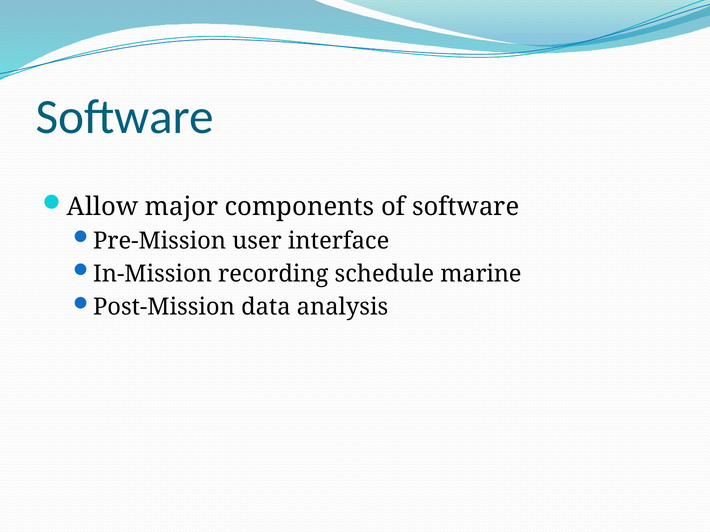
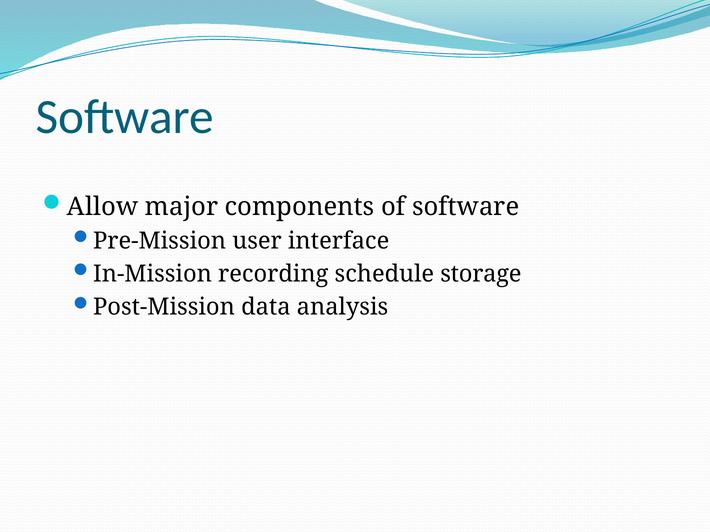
marine: marine -> storage
